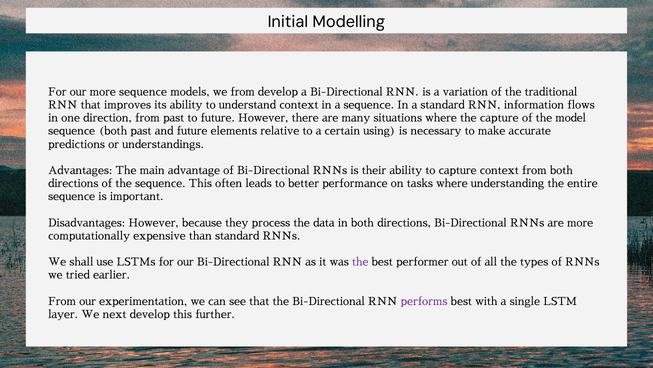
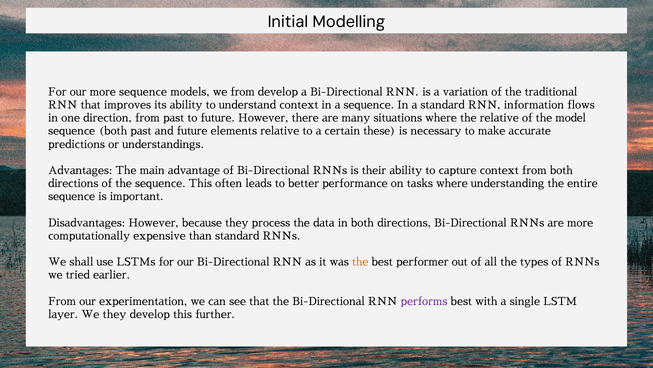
the capture: capture -> relative
using: using -> these
the at (360, 262) colour: purple -> orange
We next: next -> they
